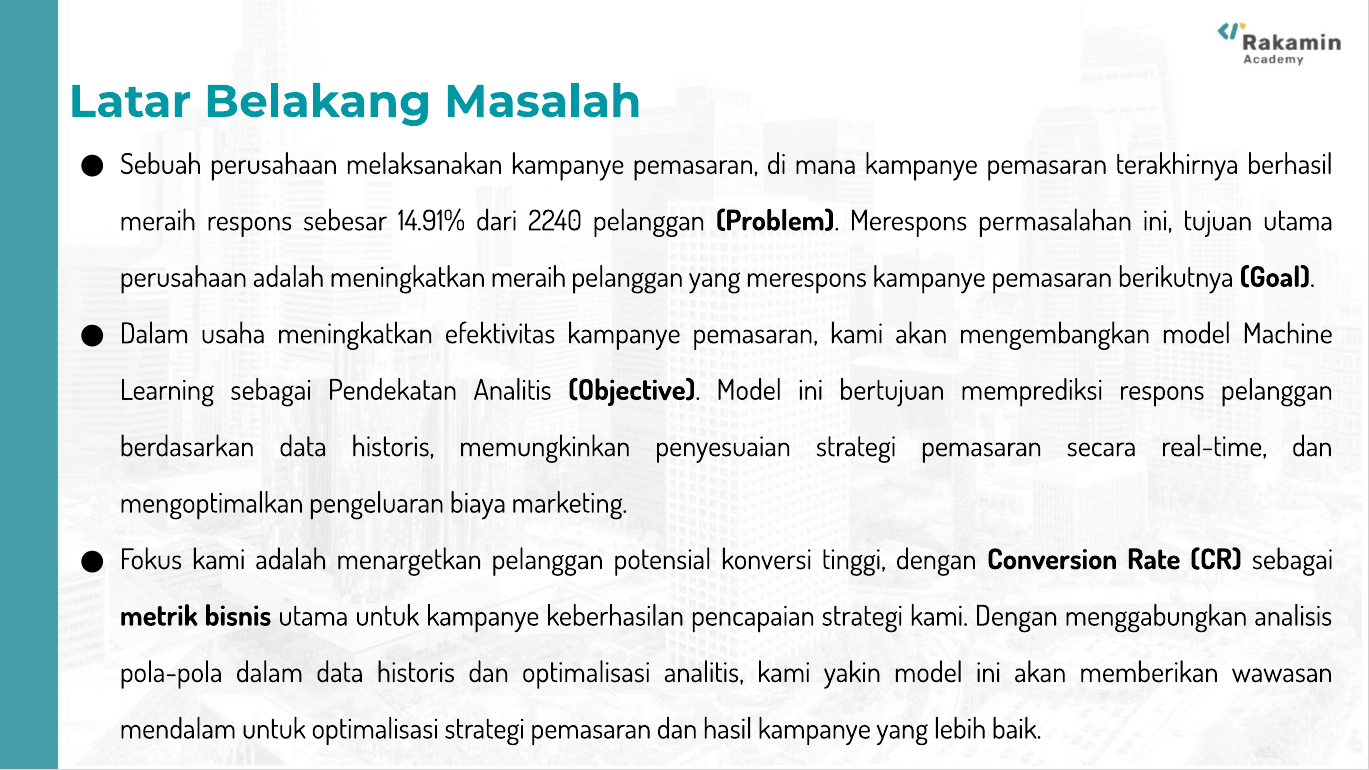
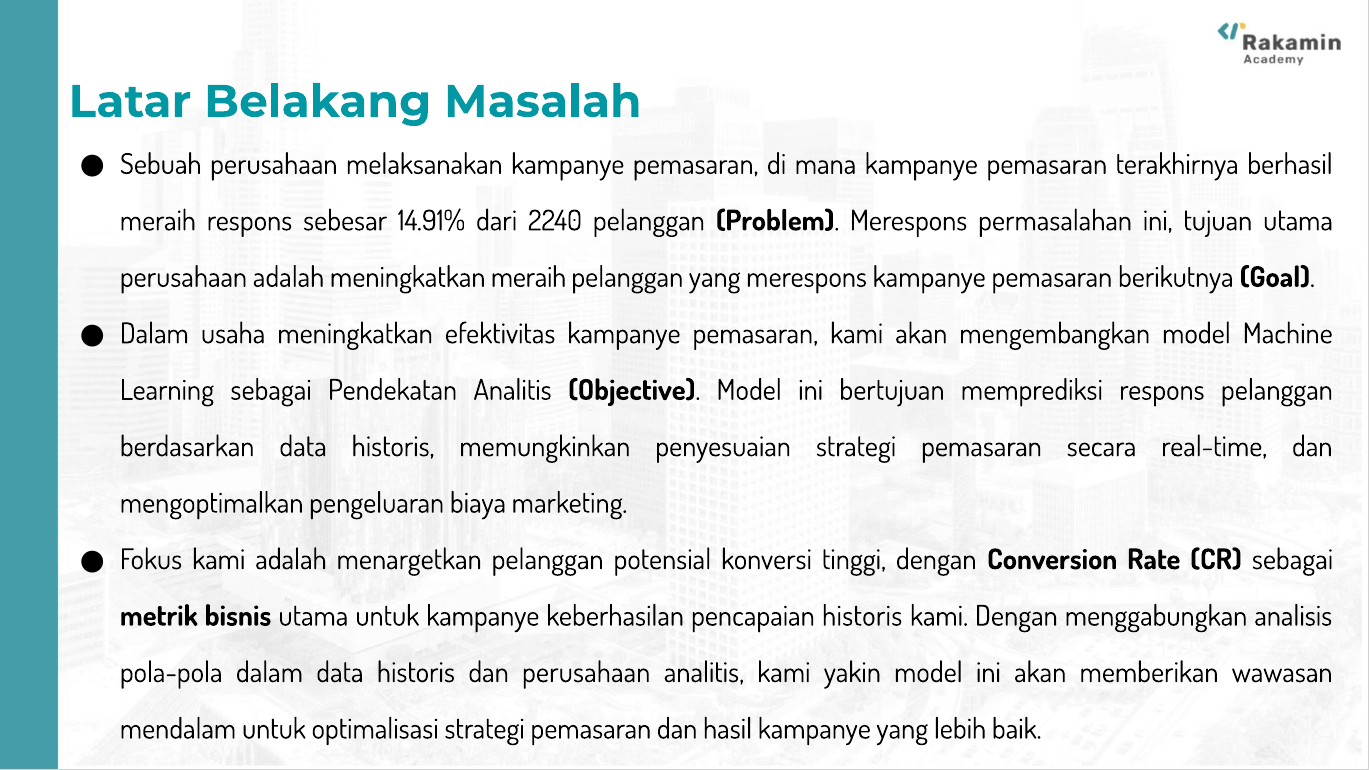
pencapaian strategi: strategi -> historis
dan optimalisasi: optimalisasi -> perusahaan
